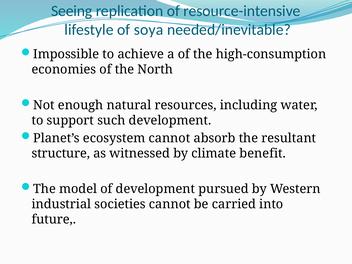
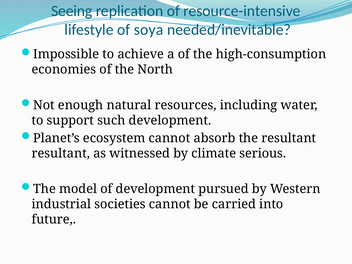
structure at (61, 153): structure -> resultant
benefit: benefit -> serious
